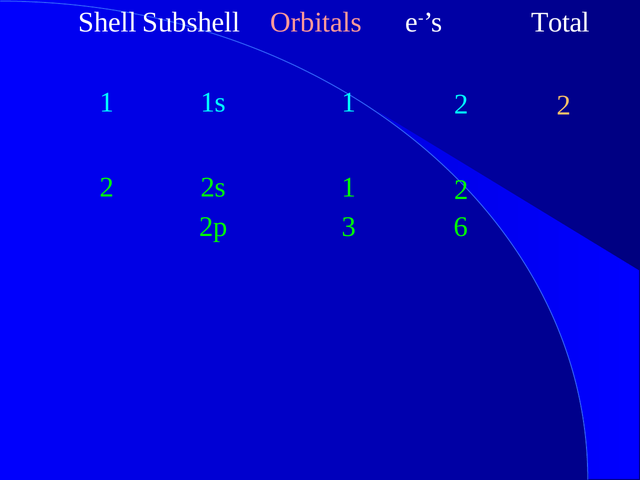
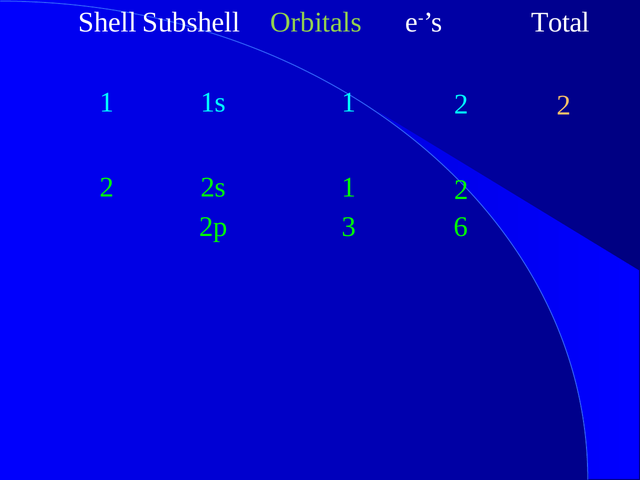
Orbitals colour: pink -> light green
